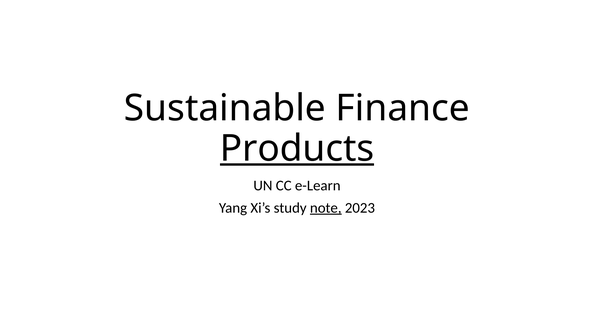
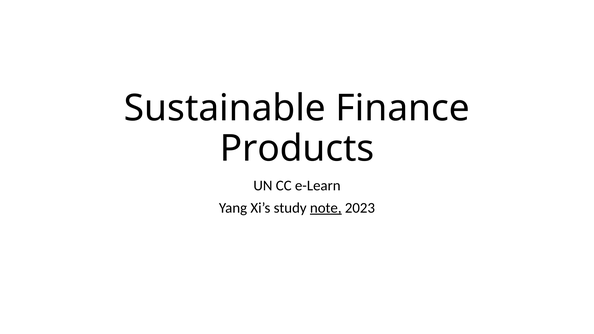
Products underline: present -> none
